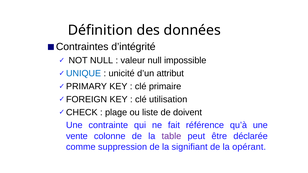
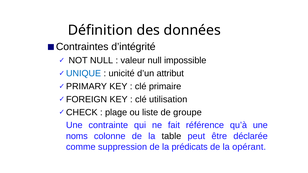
doivent: doivent -> groupe
vente: vente -> noms
table colour: purple -> black
signifiant: signifiant -> prédicats
